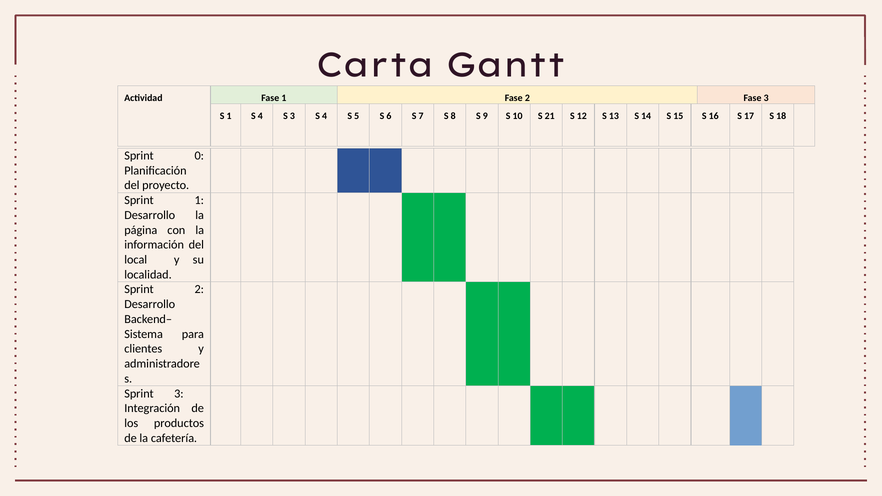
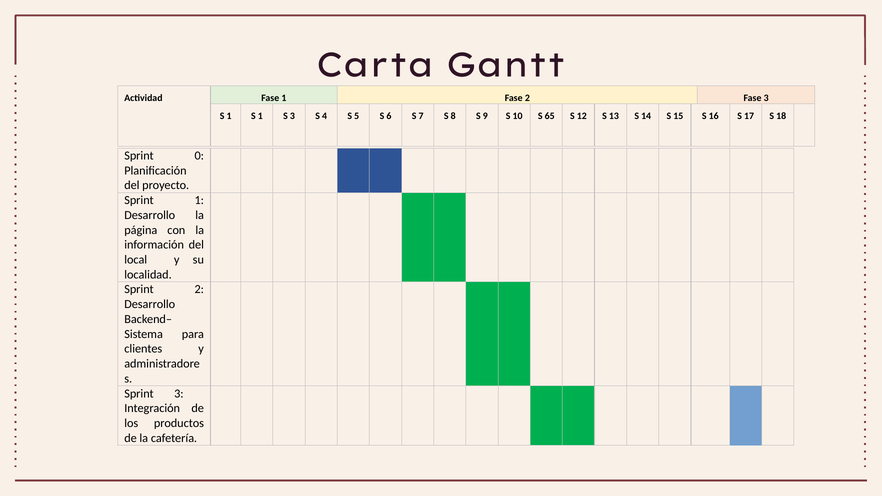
1 S 4: 4 -> 1
21: 21 -> 65
